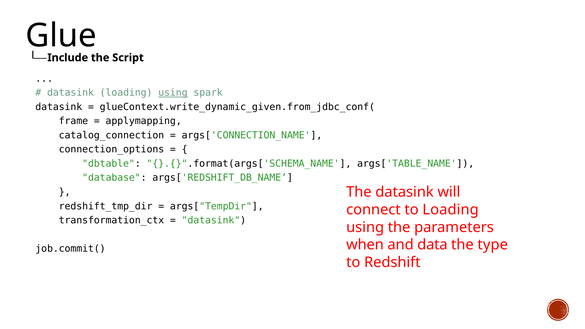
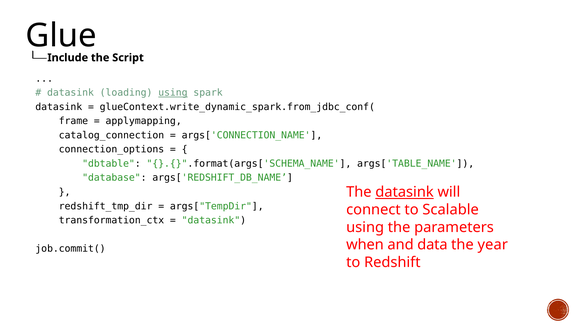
glueContext.write_dynamic_given.from_jdbc_conf(: glueContext.write_dynamic_given.from_jdbc_conf( -> glueContext.write_dynamic_spark.from_jdbc_conf(
datasink at (405, 192) underline: none -> present
to Loading: Loading -> Scalable
type: type -> year
